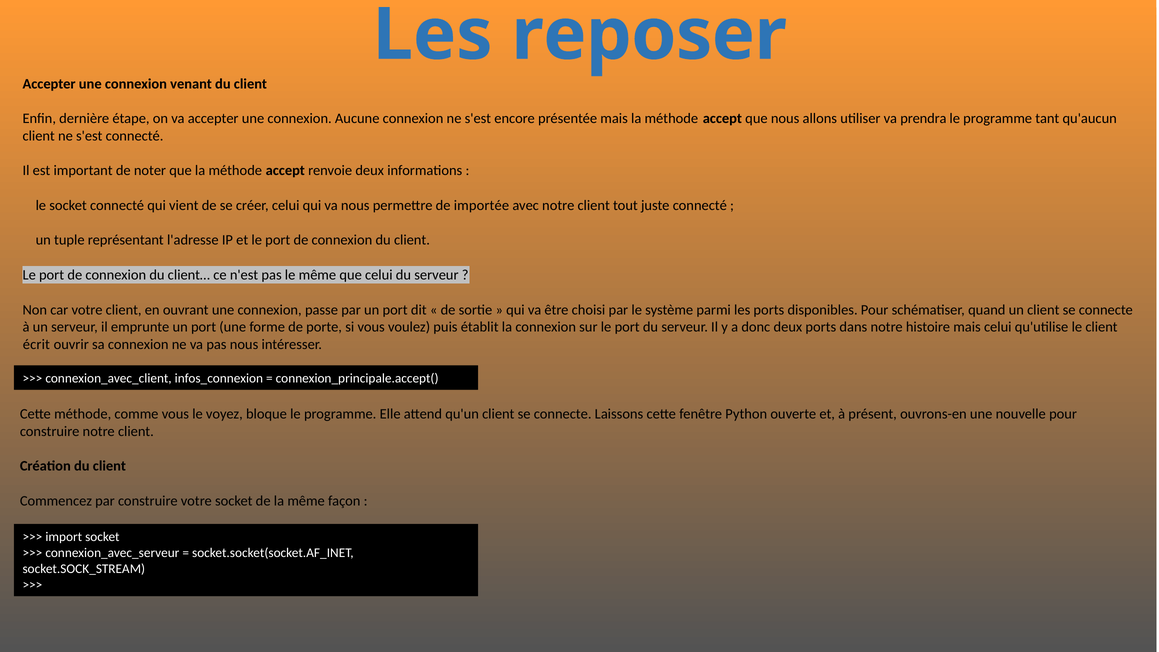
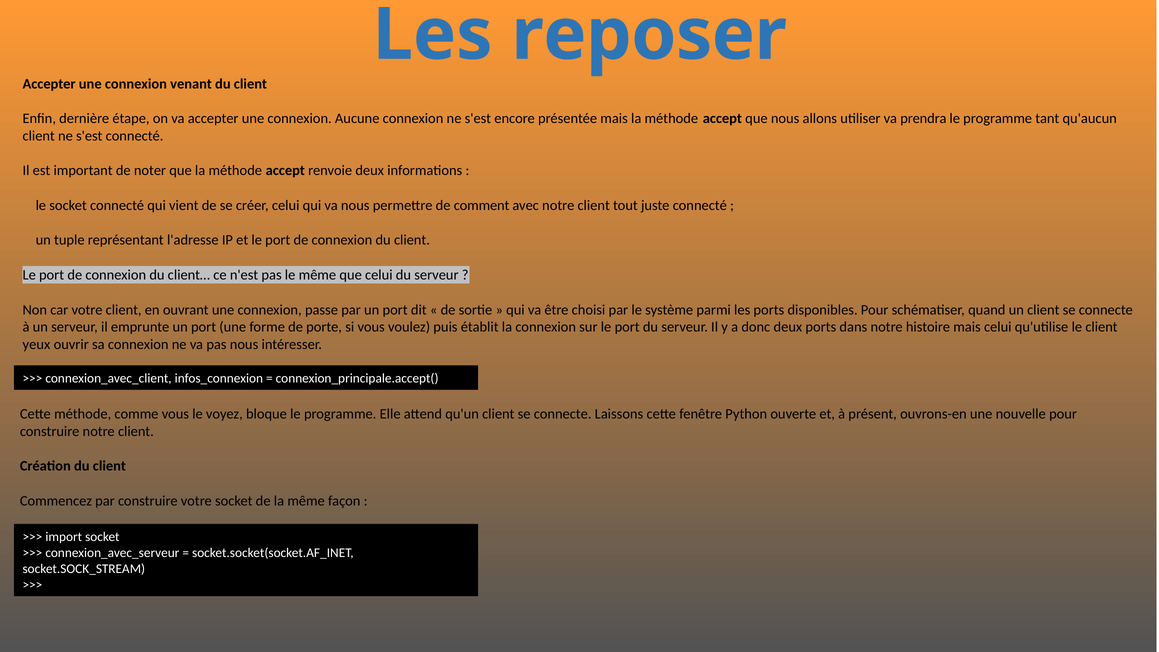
importée: importée -> comment
écrit: écrit -> yeux
